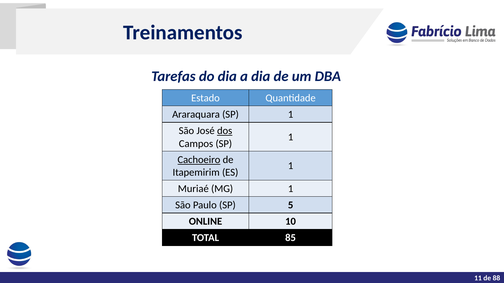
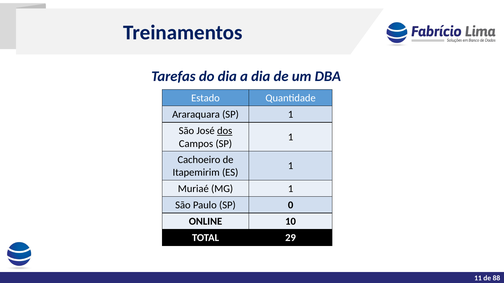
Cachoeiro underline: present -> none
5: 5 -> 0
85: 85 -> 29
